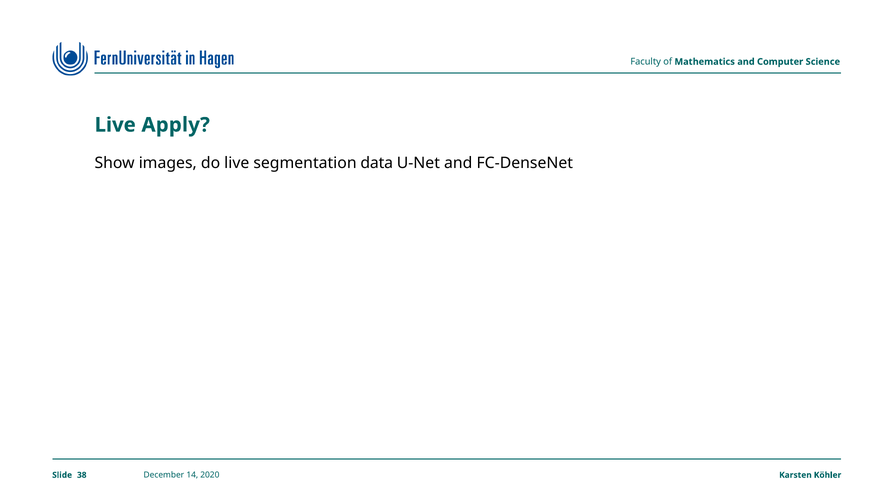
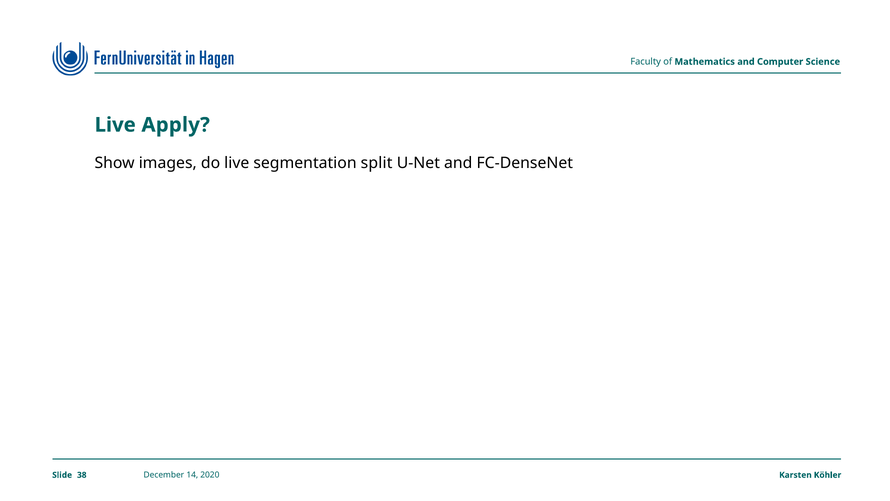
data: data -> split
